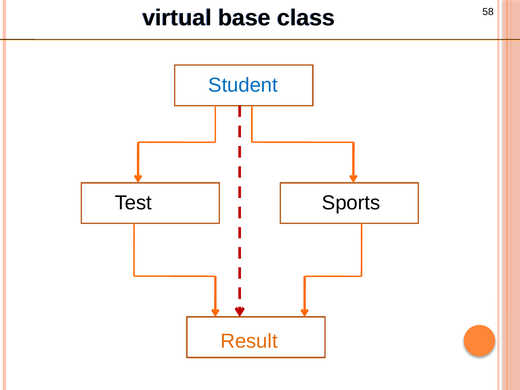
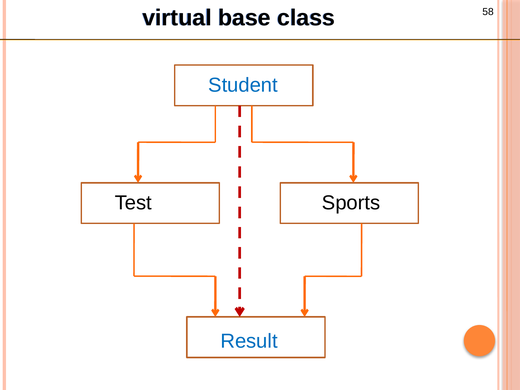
Result colour: orange -> blue
